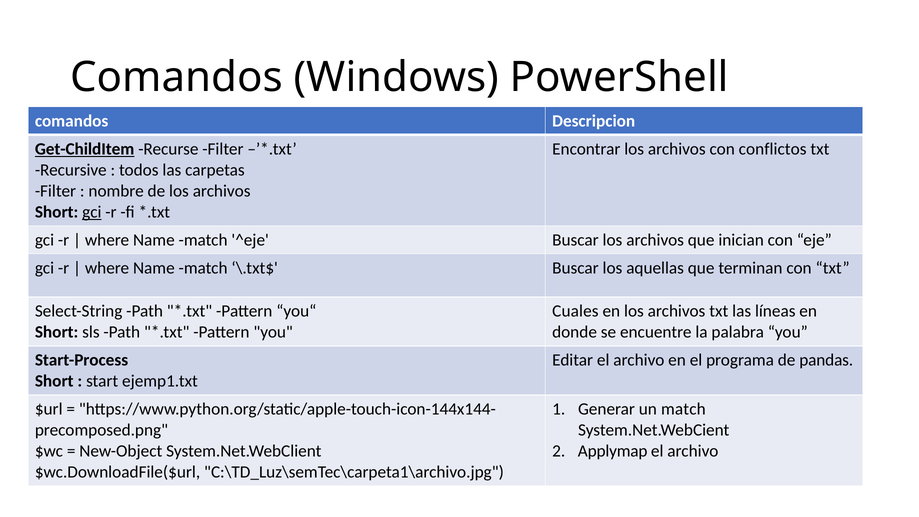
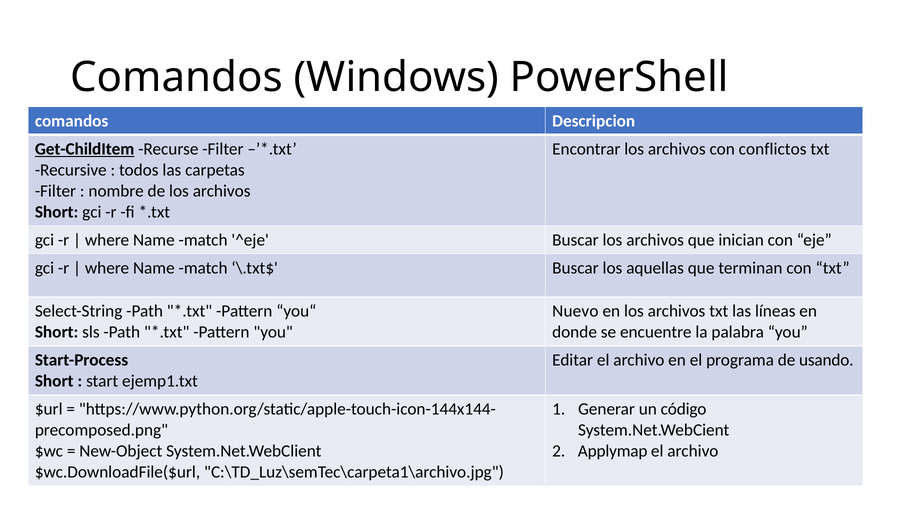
gci at (92, 212) underline: present -> none
Cuales: Cuales -> Nuevo
pandas: pandas -> usando
un match: match -> código
